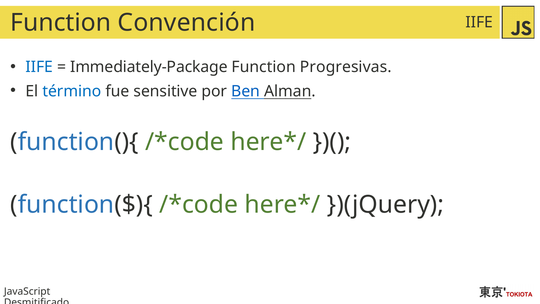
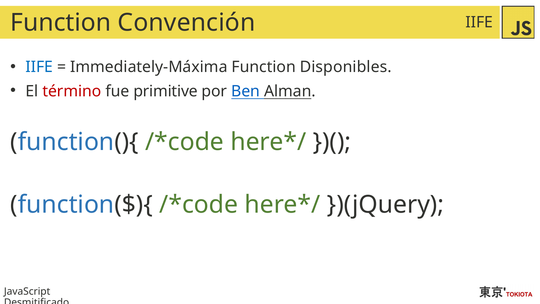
Immediately-Package: Immediately-Package -> Immediately-Máxima
Progresivas: Progresivas -> Disponibles
término colour: blue -> red
sensitive: sensitive -> primitive
